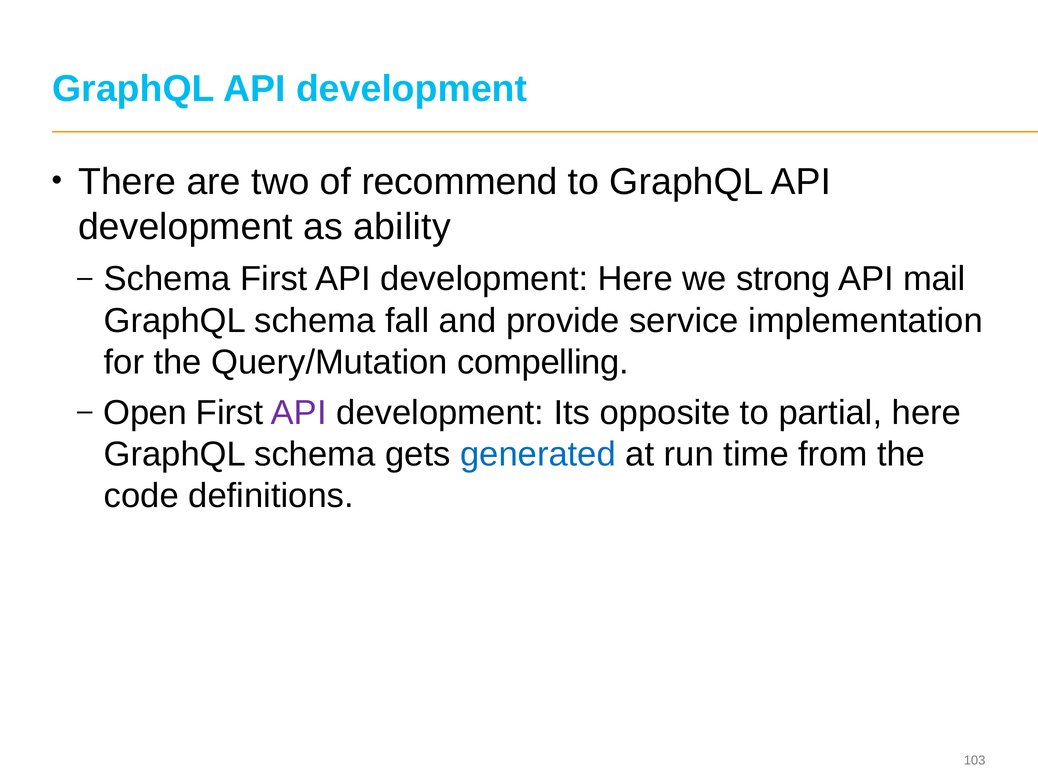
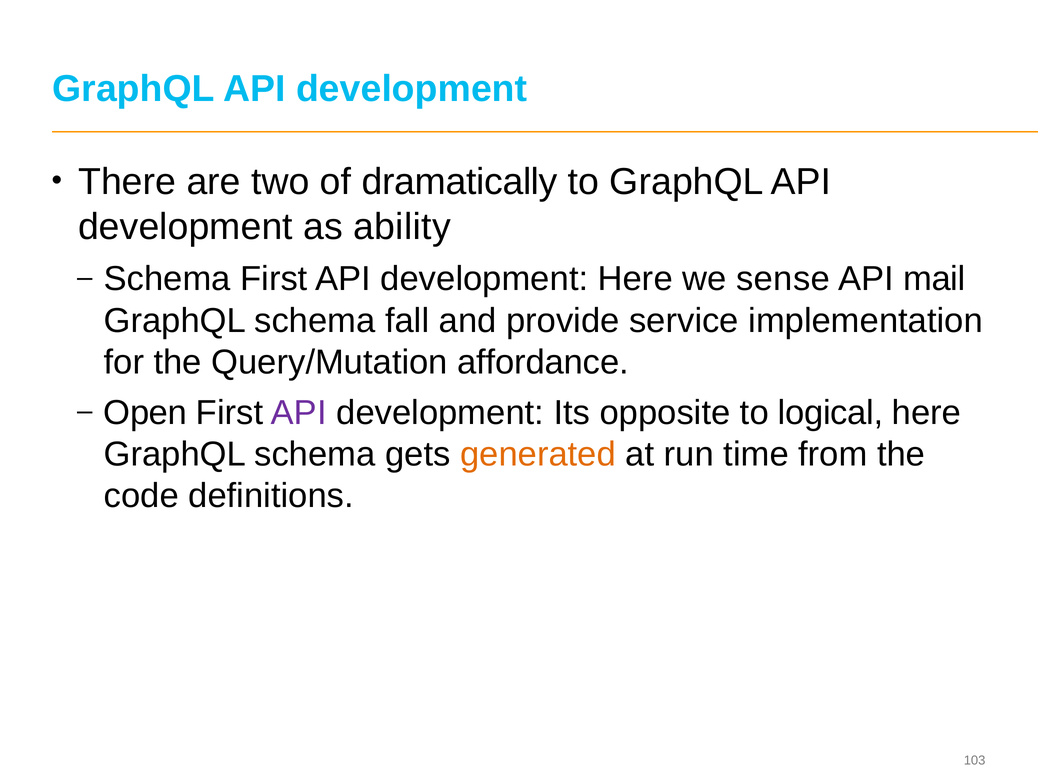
recommend: recommend -> dramatically
strong: strong -> sense
compelling: compelling -> affordance
partial: partial -> logical
generated colour: blue -> orange
